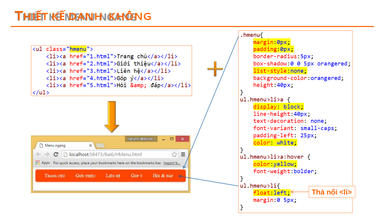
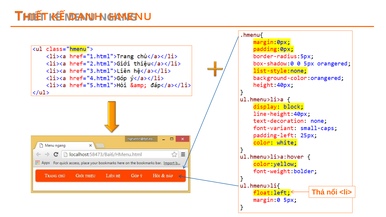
KHÔNG: KHÔNG -> HMENU
